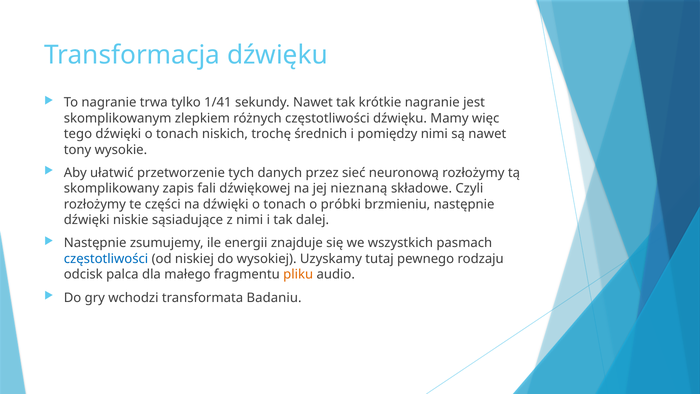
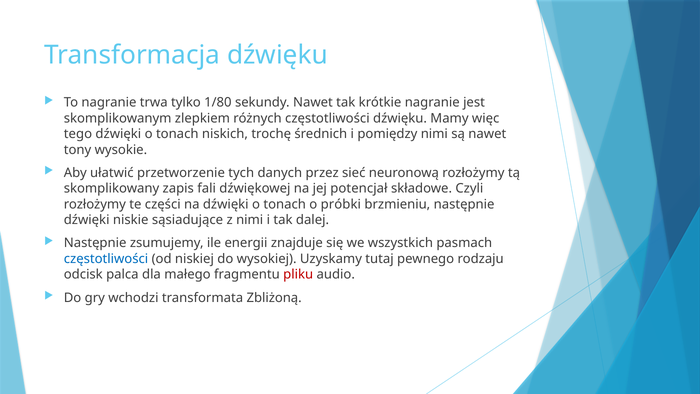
1/41: 1/41 -> 1/80
nieznaną: nieznaną -> potencjał
pliku colour: orange -> red
Badaniu: Badaniu -> Zbliżoną
